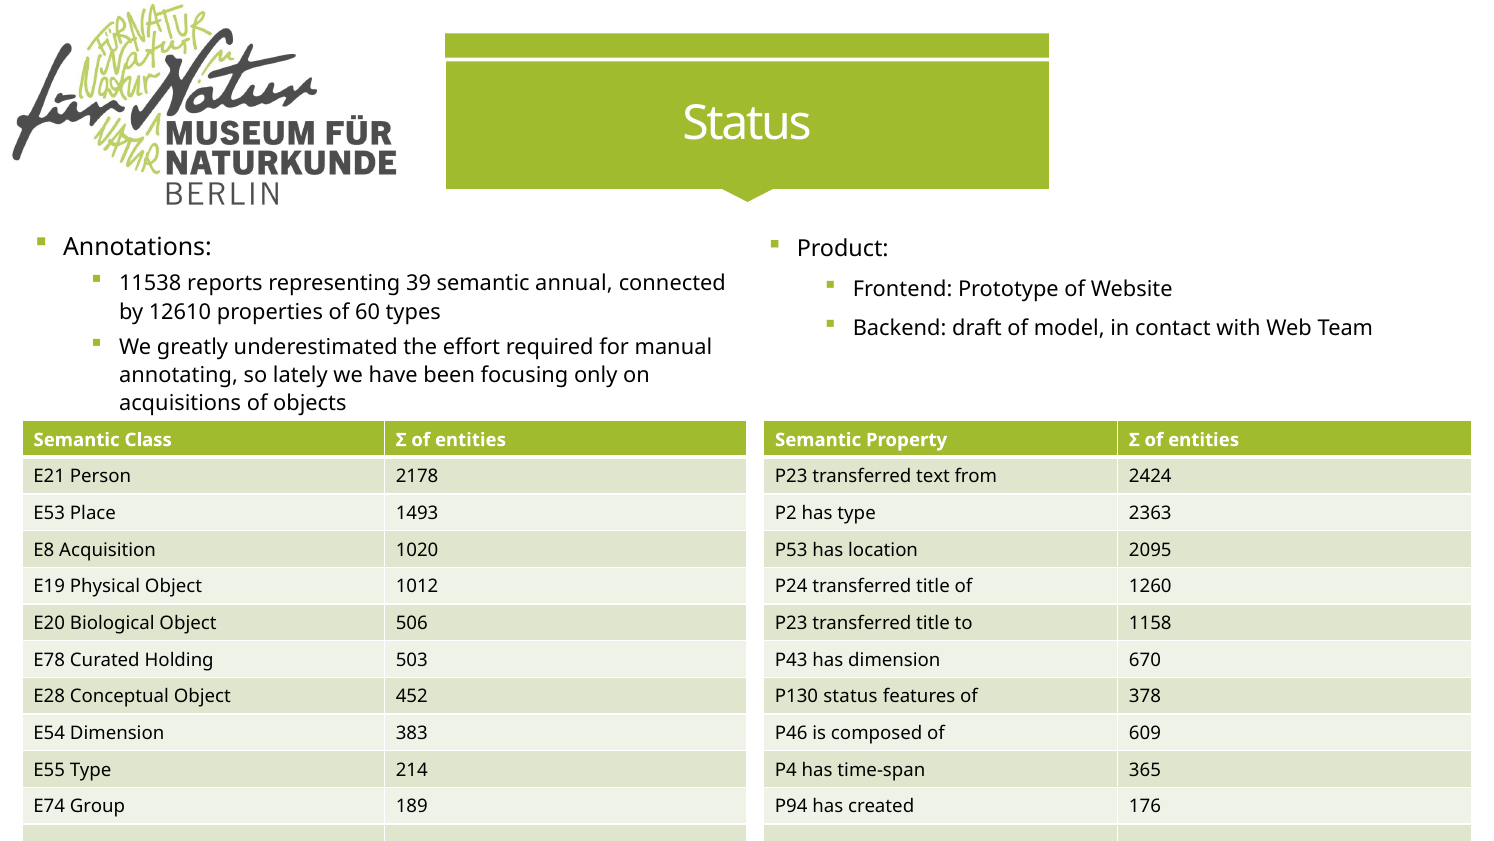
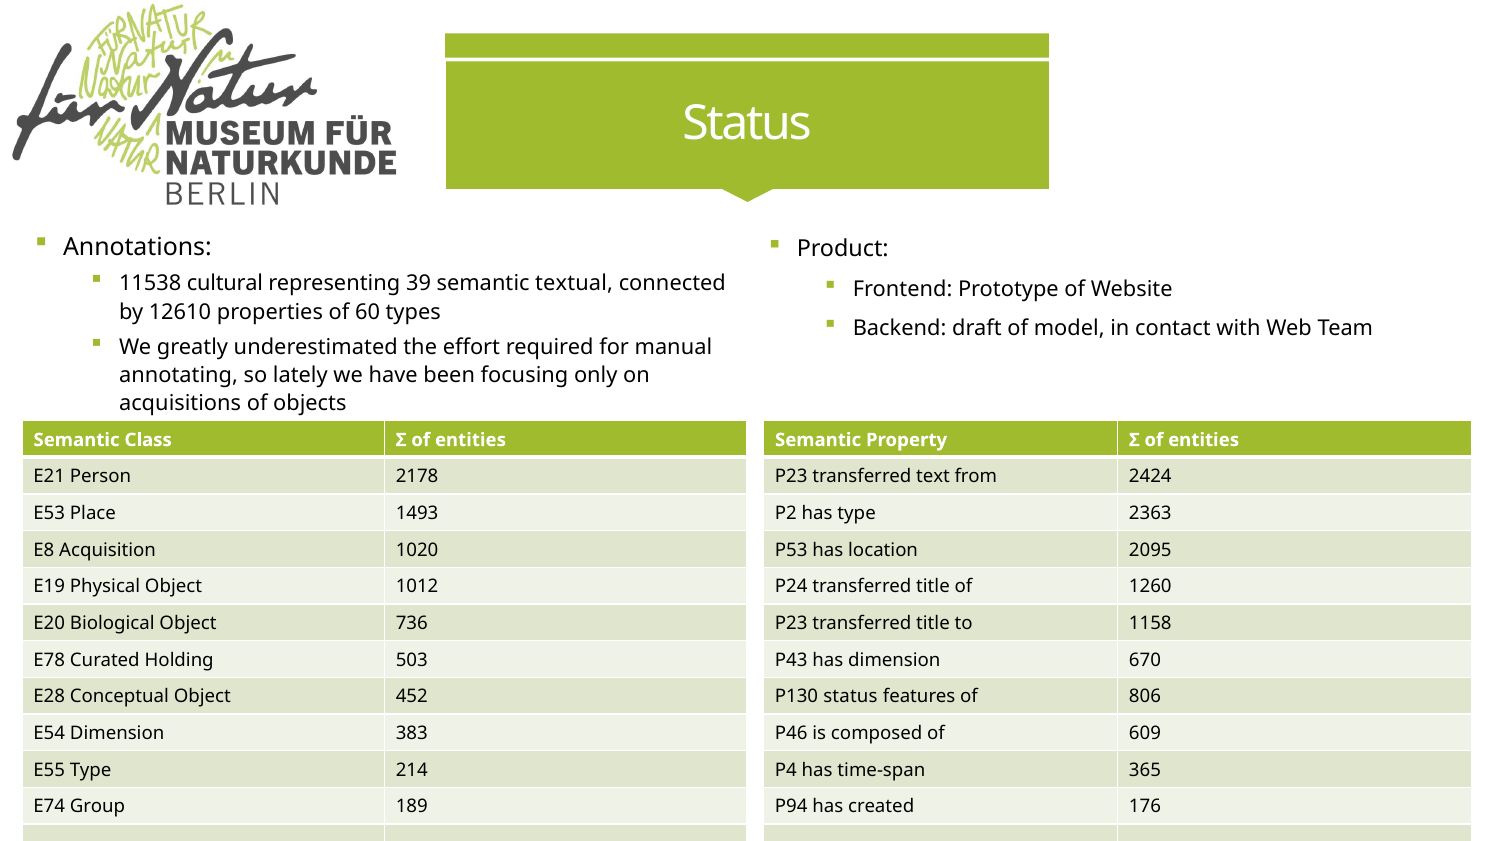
reports: reports -> cultural
annual: annual -> textual
506: 506 -> 736
378: 378 -> 806
